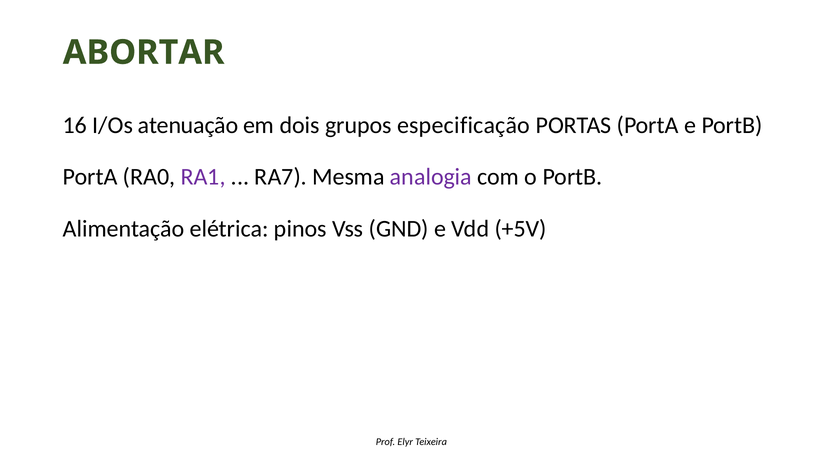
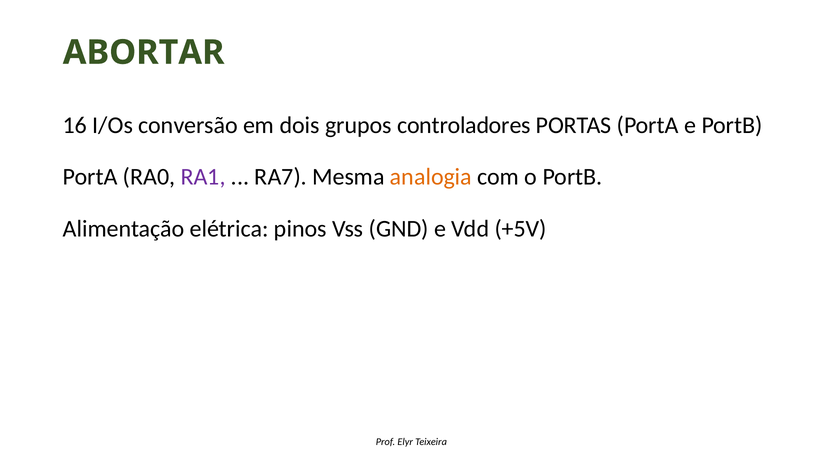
atenuação: atenuação -> conversão
especificação: especificação -> controladores
analogia colour: purple -> orange
